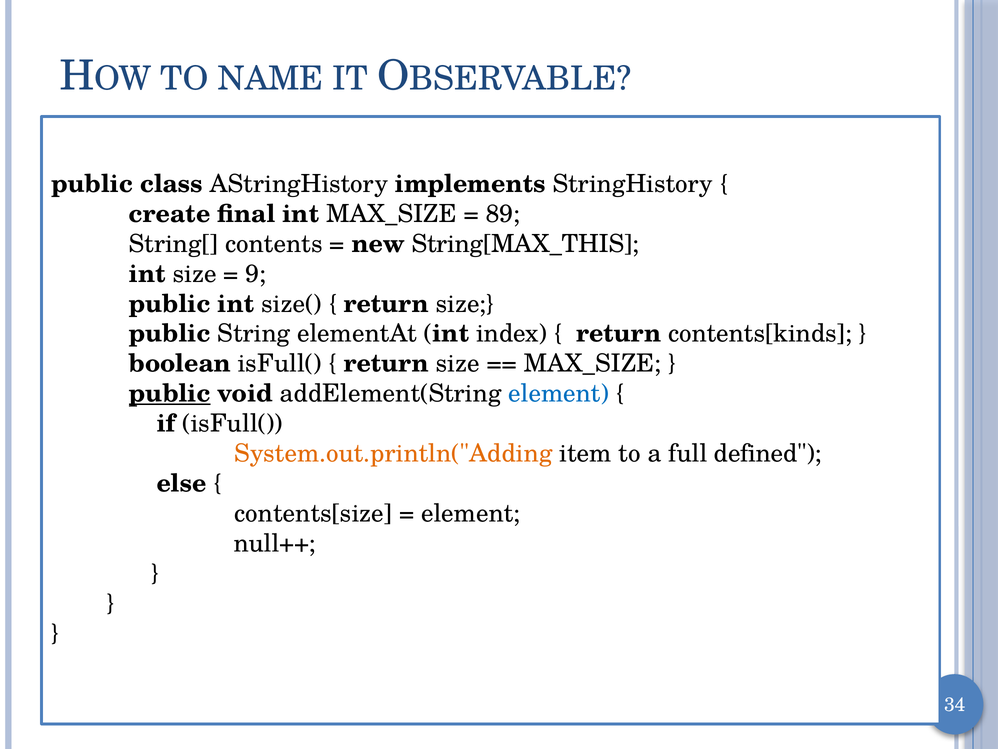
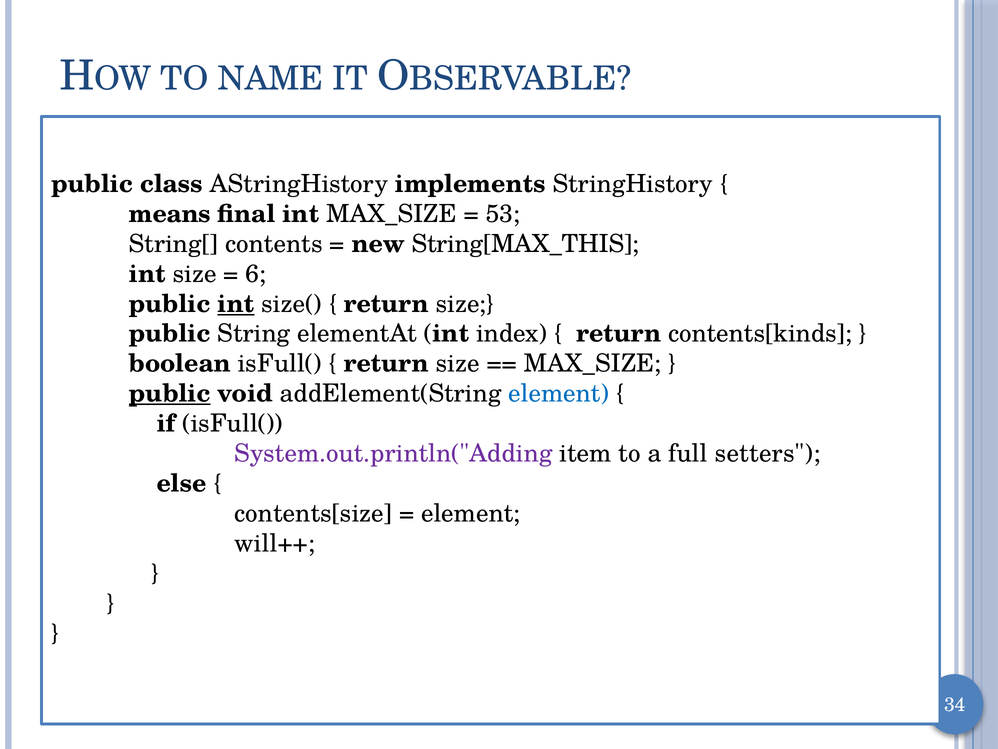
create: create -> means
89: 89 -> 53
9: 9 -> 6
int at (236, 304) underline: none -> present
System.out.println("Adding colour: orange -> purple
defined: defined -> setters
null++: null++ -> will++
